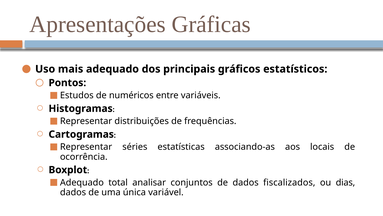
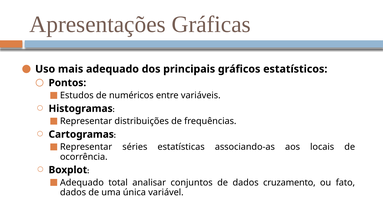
fiscalizados: fiscalizados -> cruzamento
dias: dias -> fato
